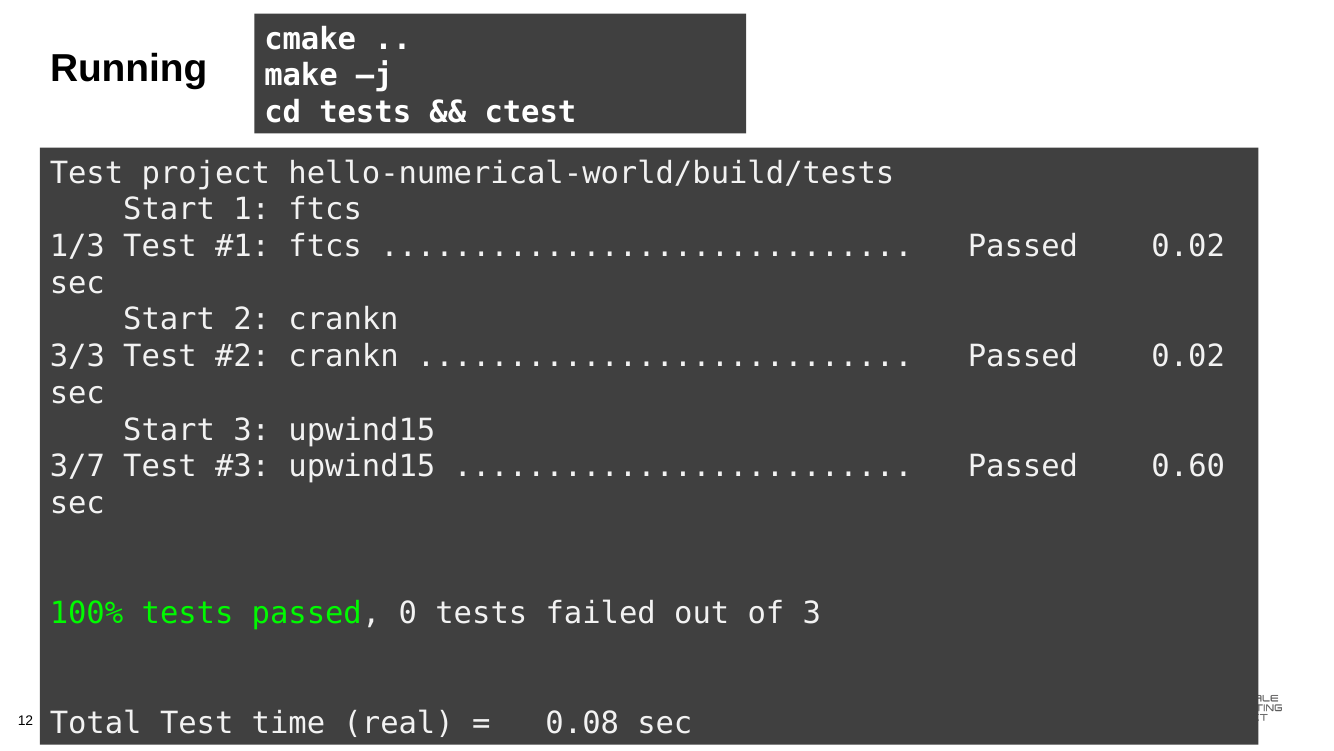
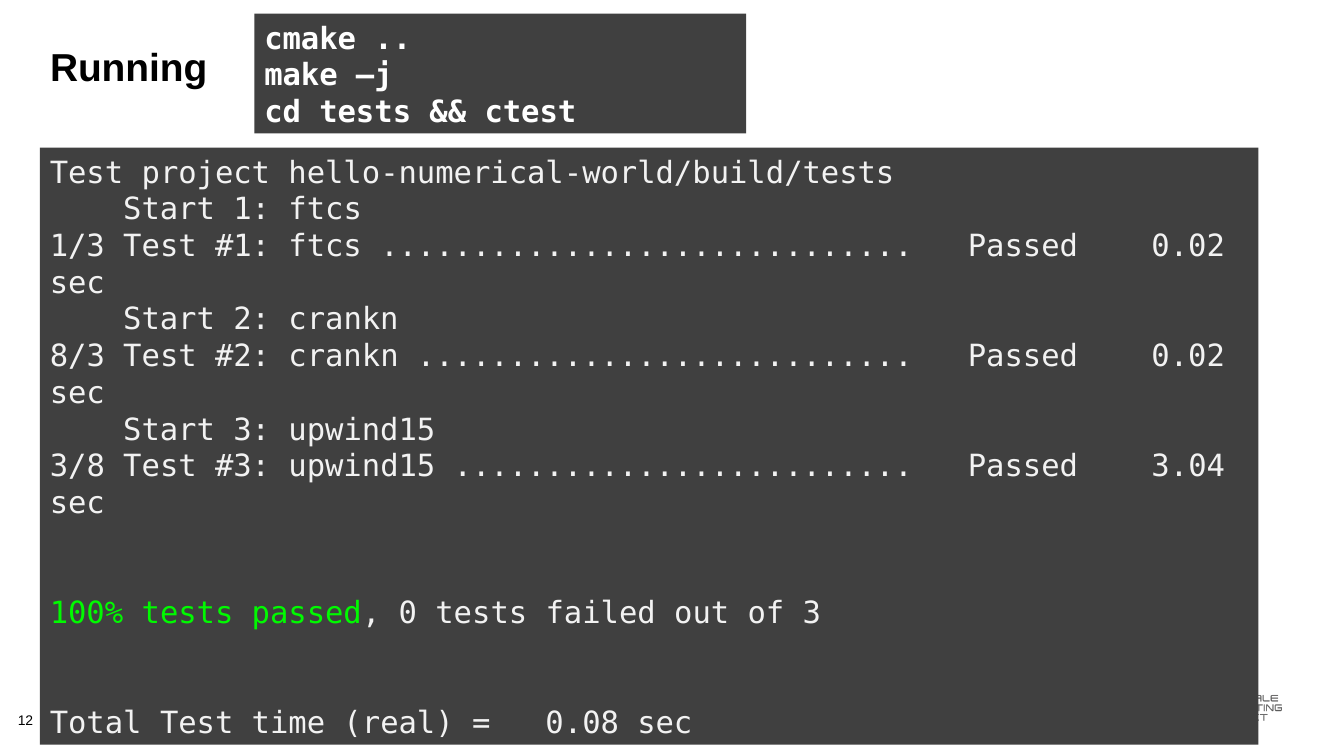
3/3: 3/3 -> 8/3
3/7: 3/7 -> 3/8
0.60: 0.60 -> 3.04
